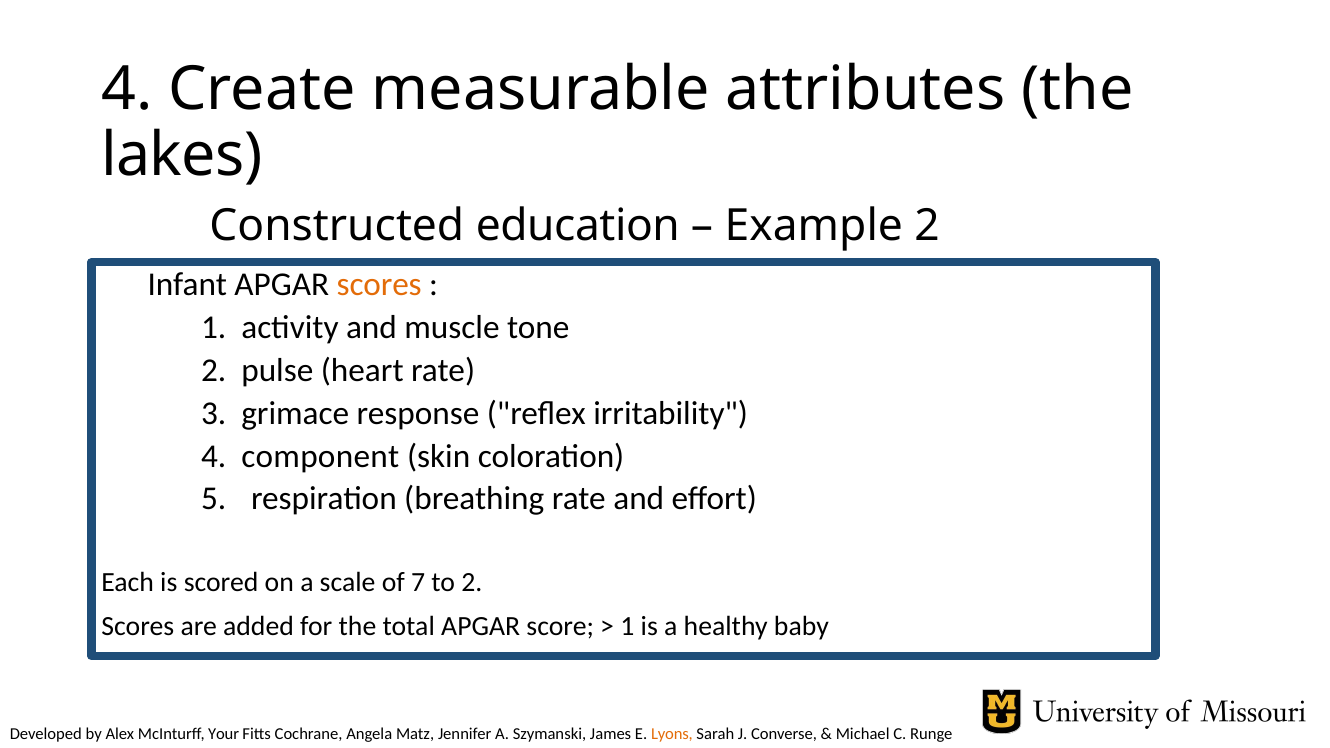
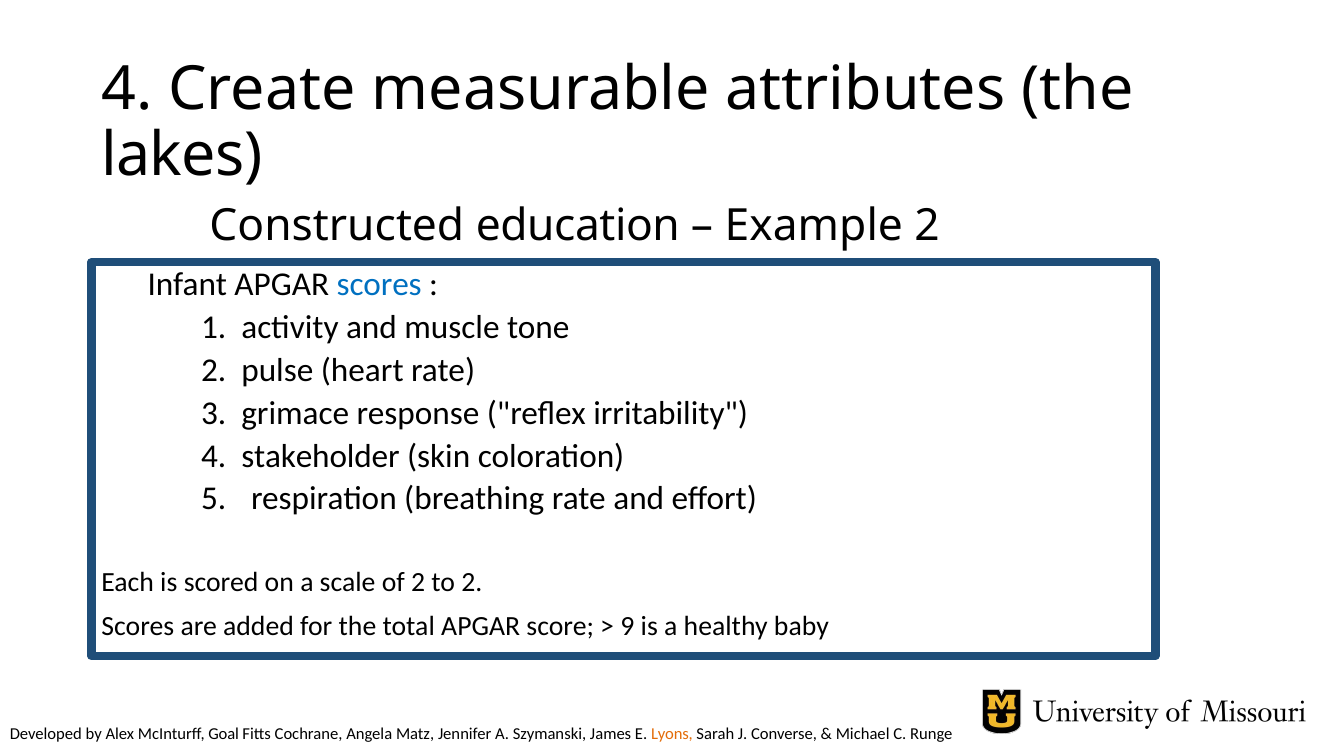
scores at (379, 285) colour: orange -> blue
component: component -> stakeholder
of 7: 7 -> 2
1 at (627, 626): 1 -> 9
Your: Your -> Goal
